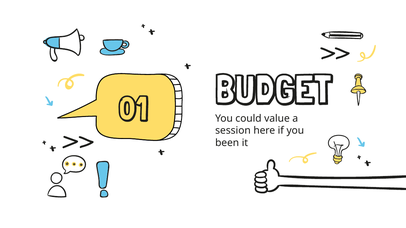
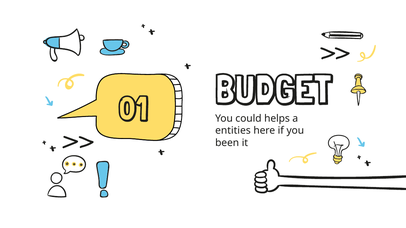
value: value -> helps
session: session -> entities
